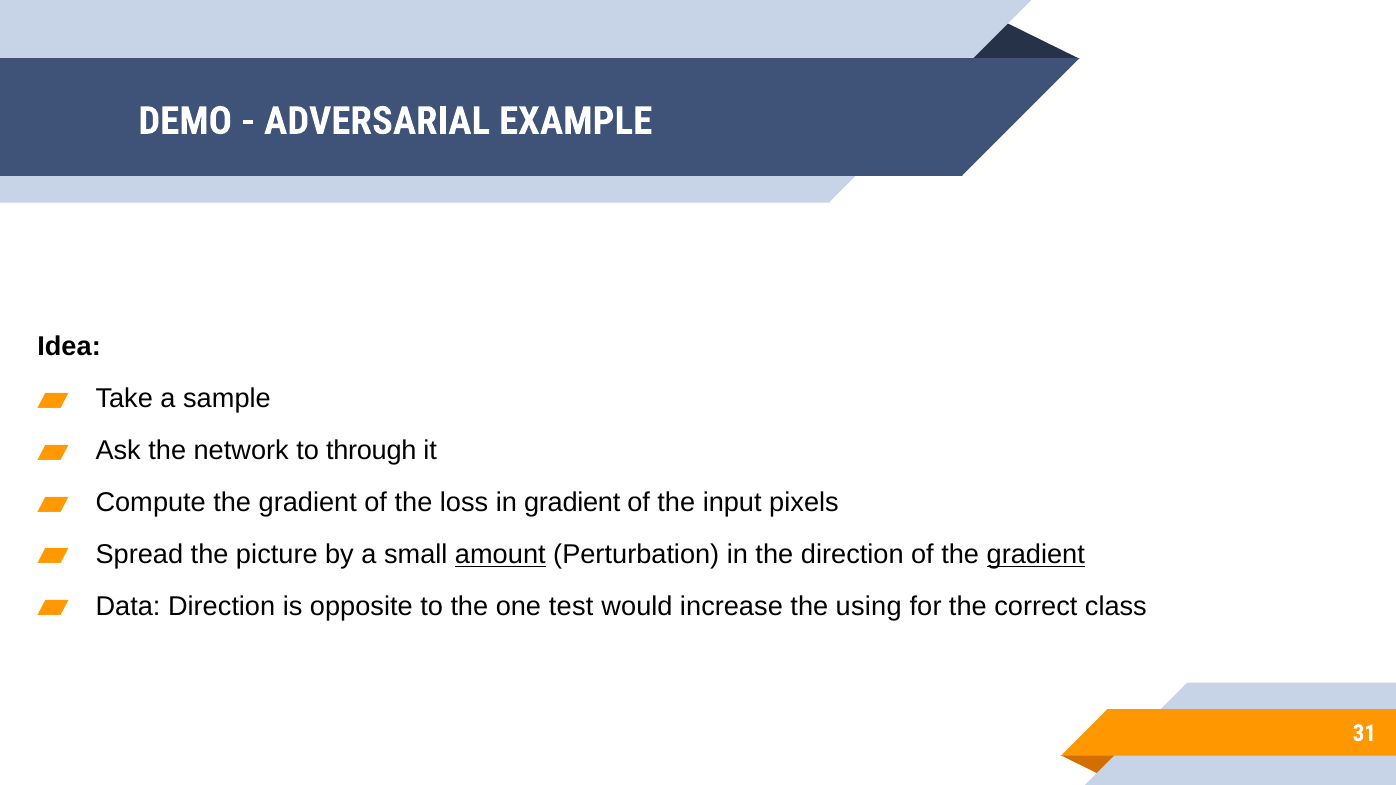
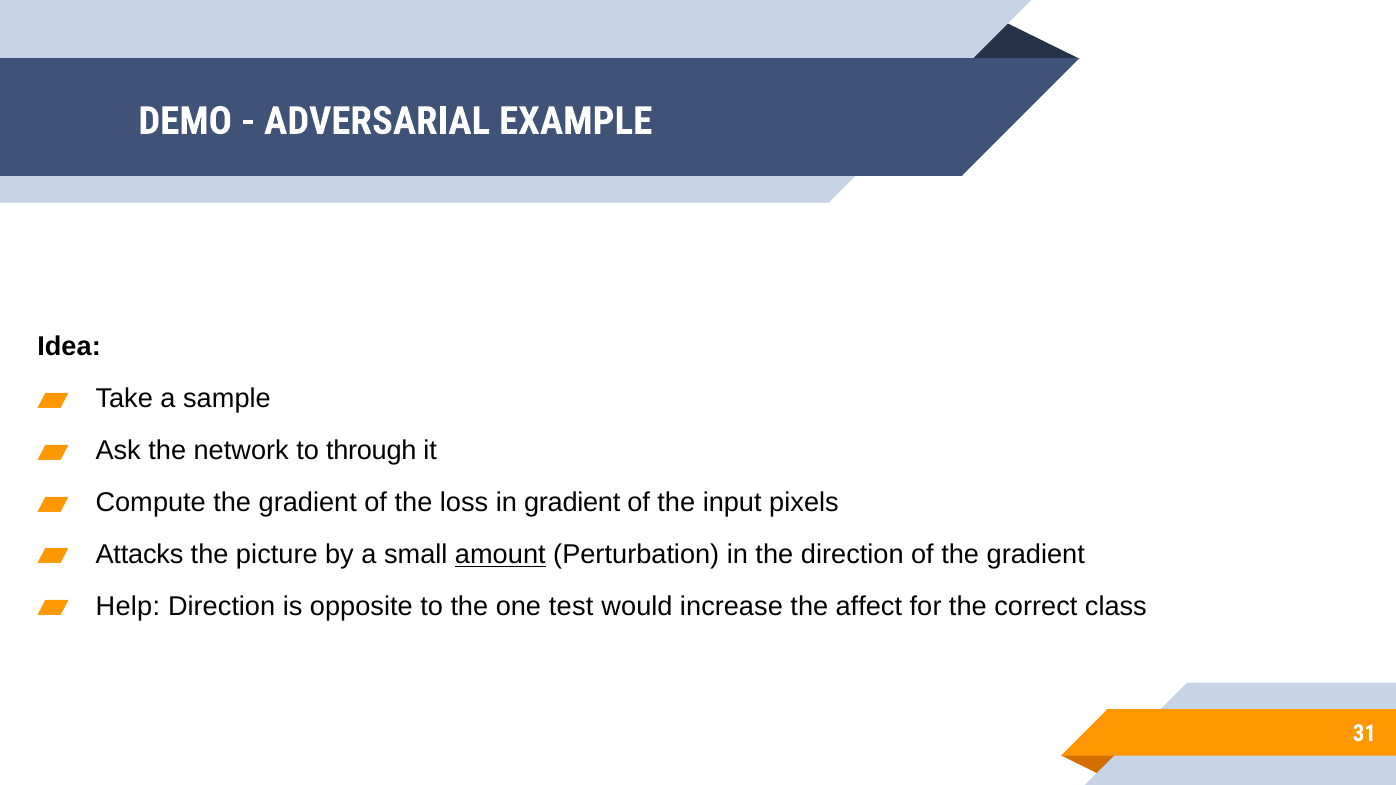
Spread: Spread -> Attacks
gradient at (1036, 555) underline: present -> none
Data: Data -> Help
using: using -> affect
